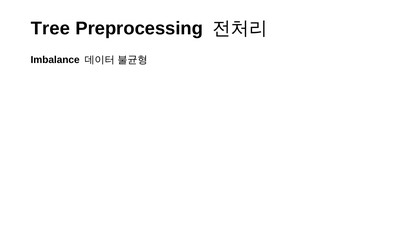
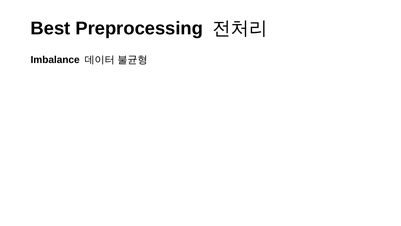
Tree: Tree -> Best
